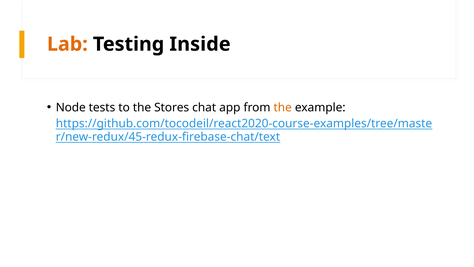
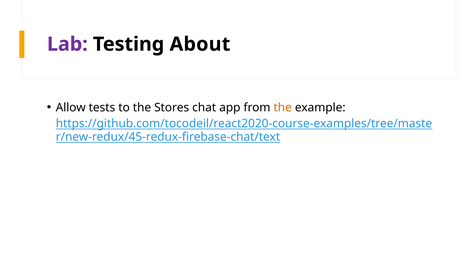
Lab colour: orange -> purple
Inside: Inside -> About
Node: Node -> Allow
